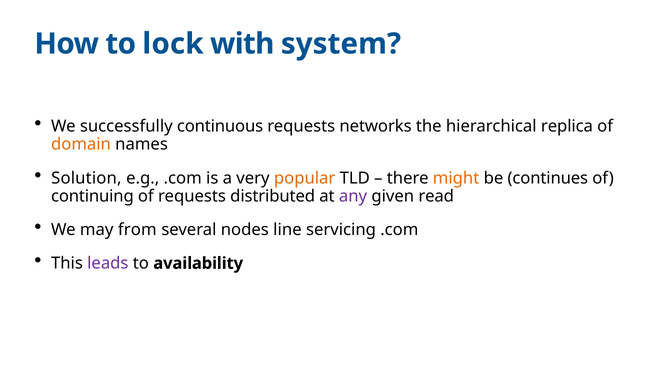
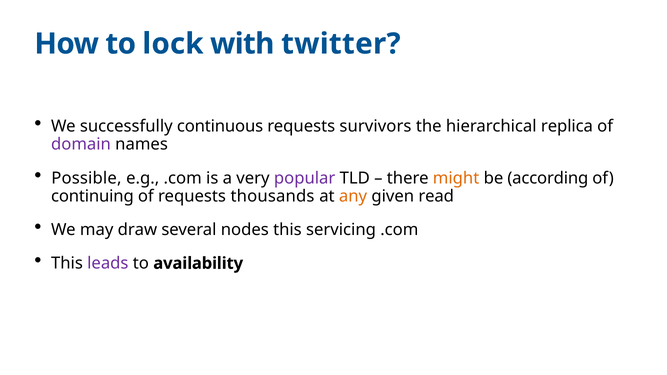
system: system -> twitter
networks: networks -> survivors
domain colour: orange -> purple
Solution: Solution -> Possible
popular colour: orange -> purple
continues: continues -> according
distributed: distributed -> thousands
any colour: purple -> orange
from: from -> draw
nodes line: line -> this
